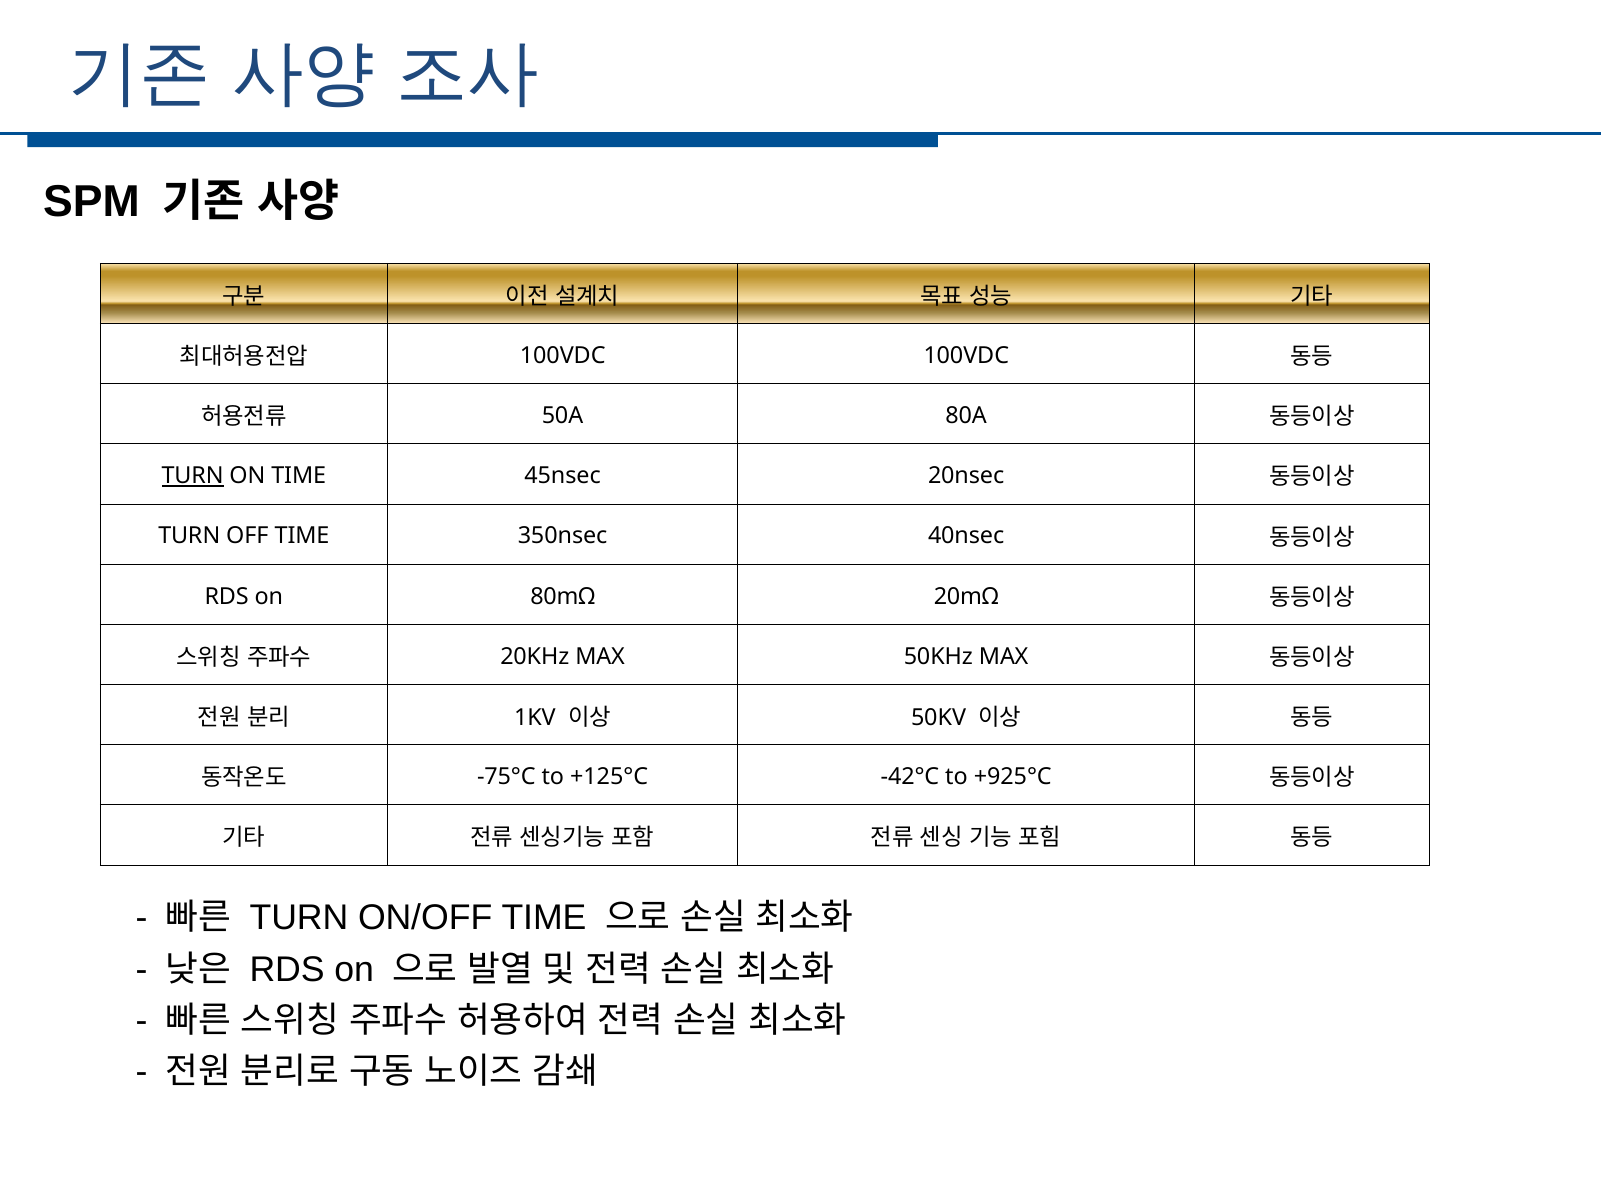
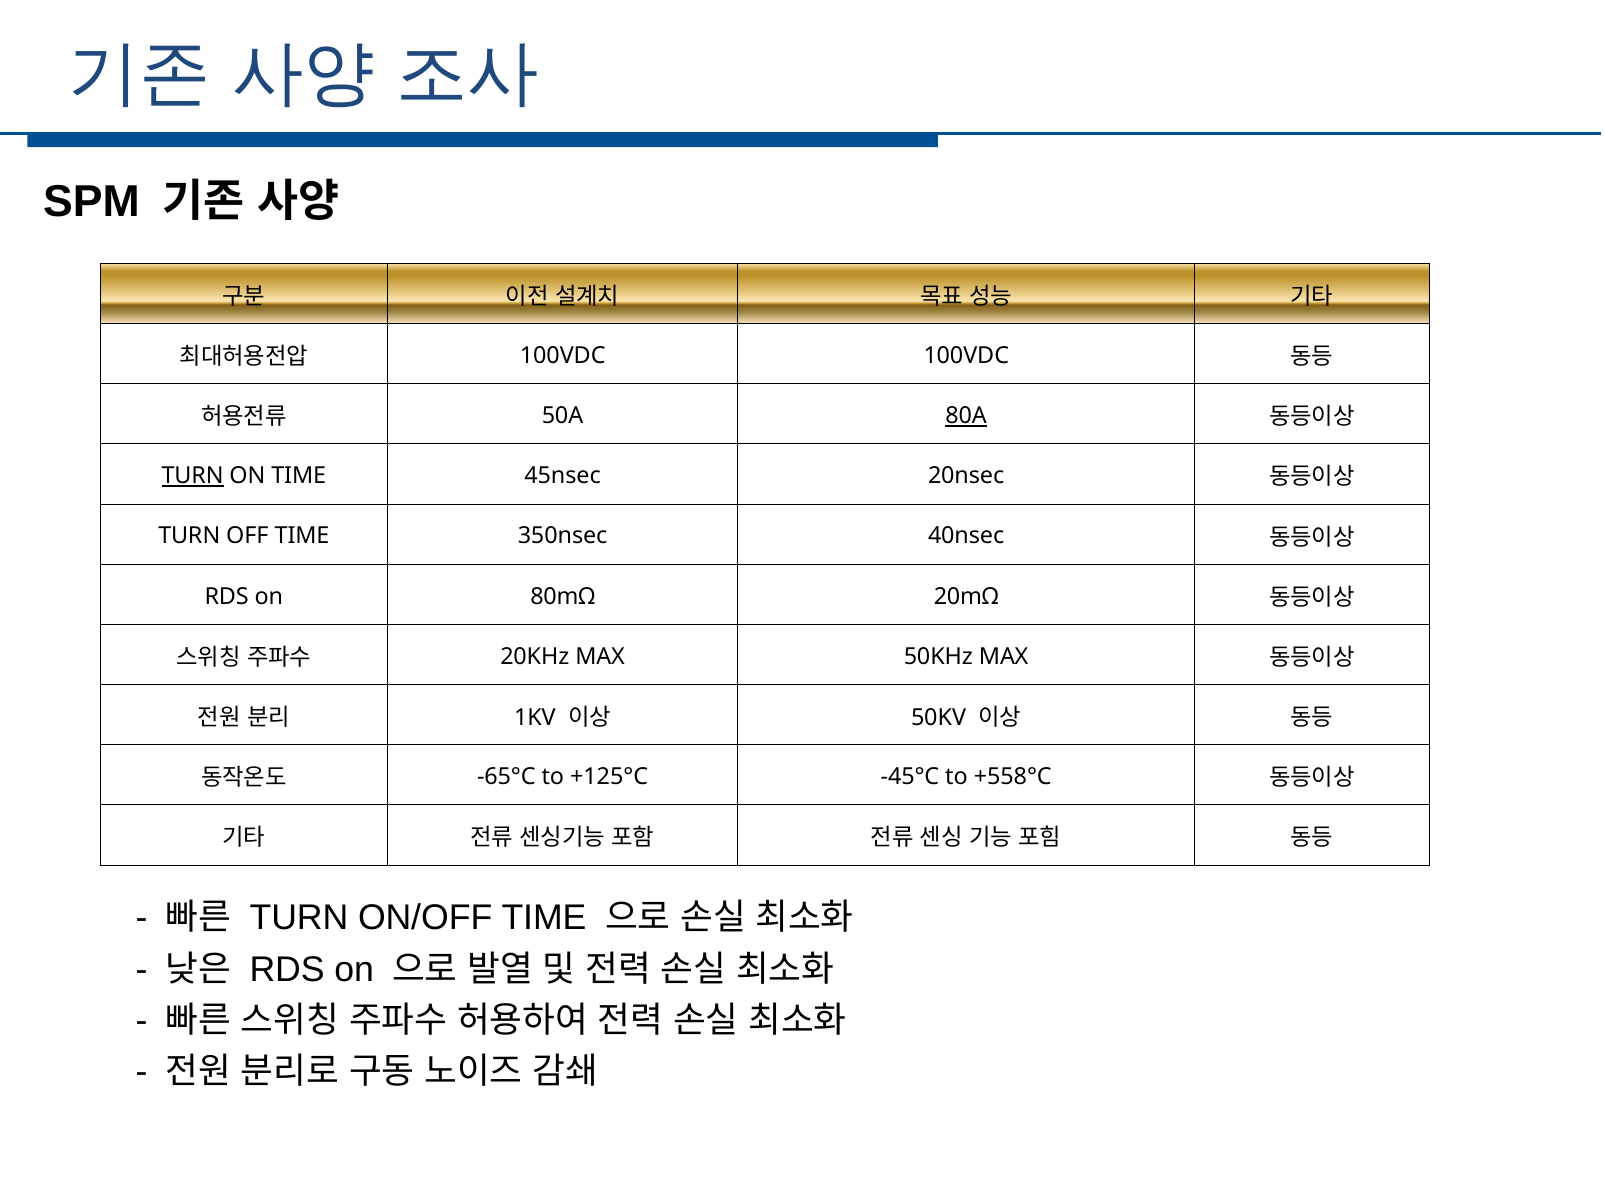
80A underline: none -> present
-75°C: -75°C -> -65°C
-42°C: -42°C -> -45°C
+925°C: +925°C -> +558°C
